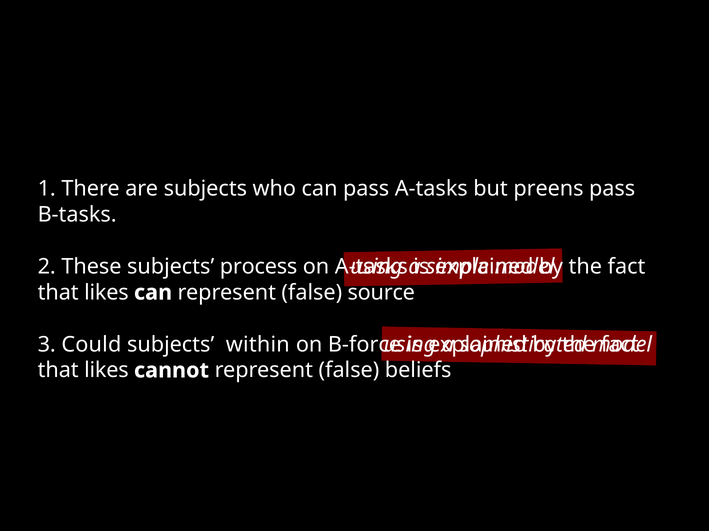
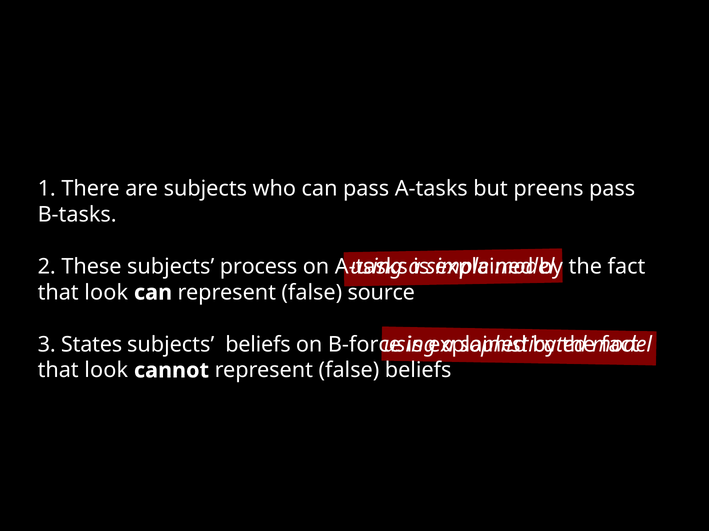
likes at (106, 293): likes -> look
Could: Could -> States
subjects within: within -> beliefs
likes at (106, 371): likes -> look
